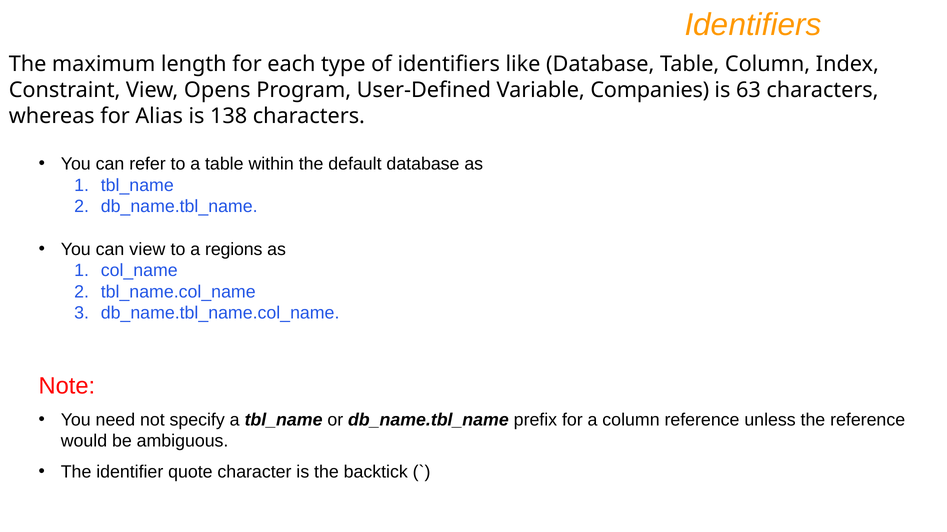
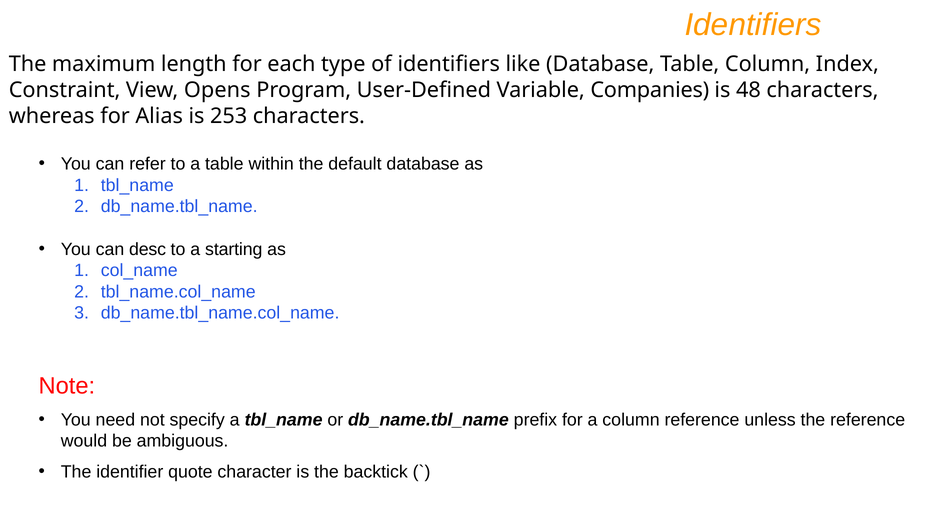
63: 63 -> 48
138: 138 -> 253
can view: view -> desc
regions: regions -> starting
